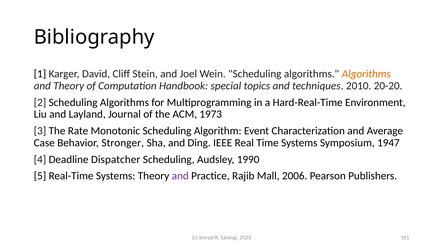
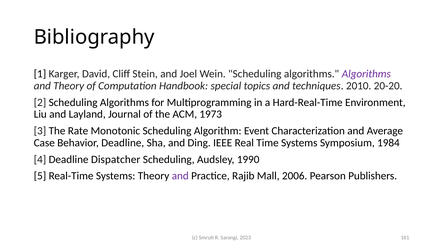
Algorithms at (366, 74) colour: orange -> purple
Behavior Stronger: Stronger -> Deadline
1947: 1947 -> 1984
